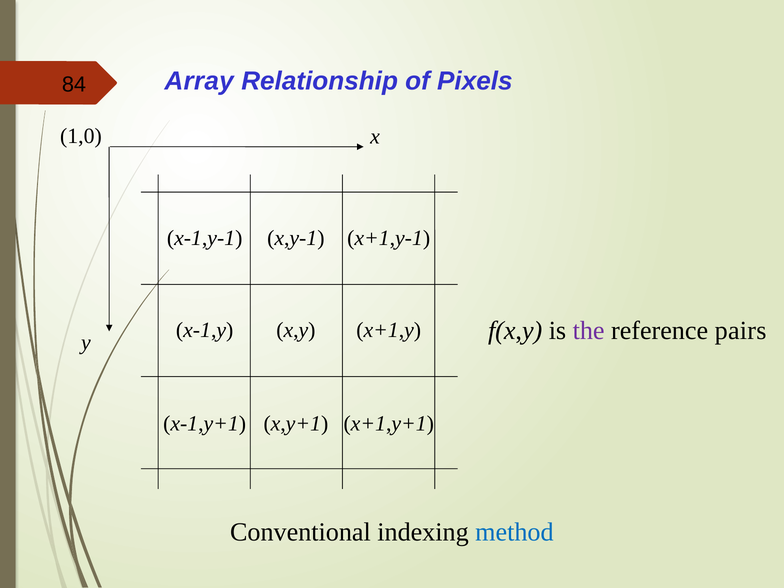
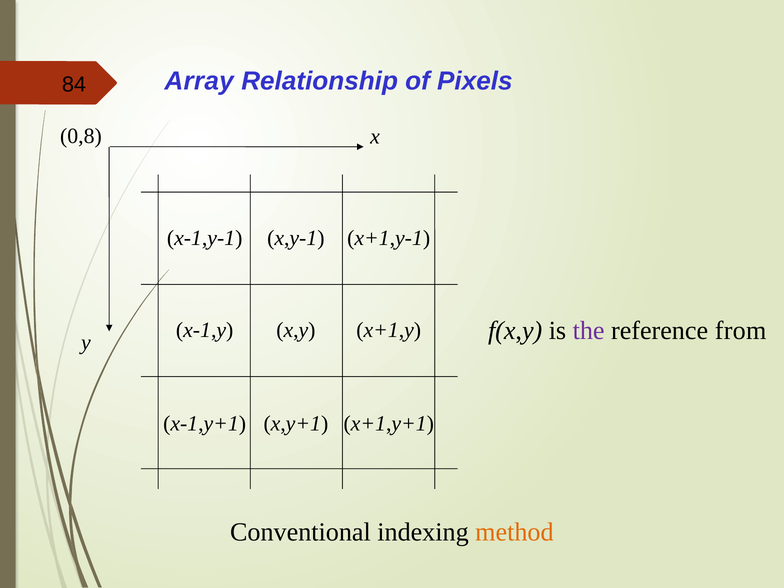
1,0: 1,0 -> 0,8
pairs: pairs -> from
method colour: blue -> orange
